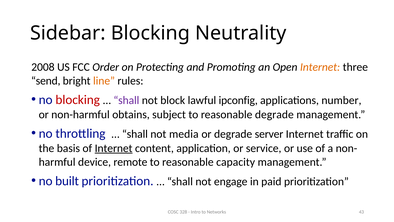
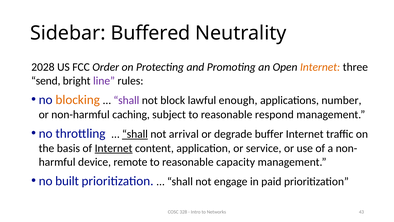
Sidebar Blocking: Blocking -> Buffered
2008: 2008 -> 2028
line colour: orange -> purple
blocking at (78, 100) colour: red -> orange
ipconfig: ipconfig -> enough
obtains: obtains -> caching
reasonable degrade: degrade -> respond
shall at (135, 134) underline: none -> present
media: media -> arrival
server: server -> buffer
